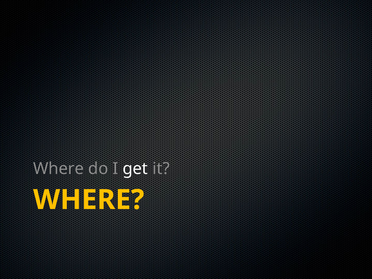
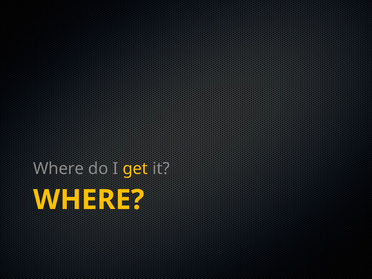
get colour: white -> yellow
